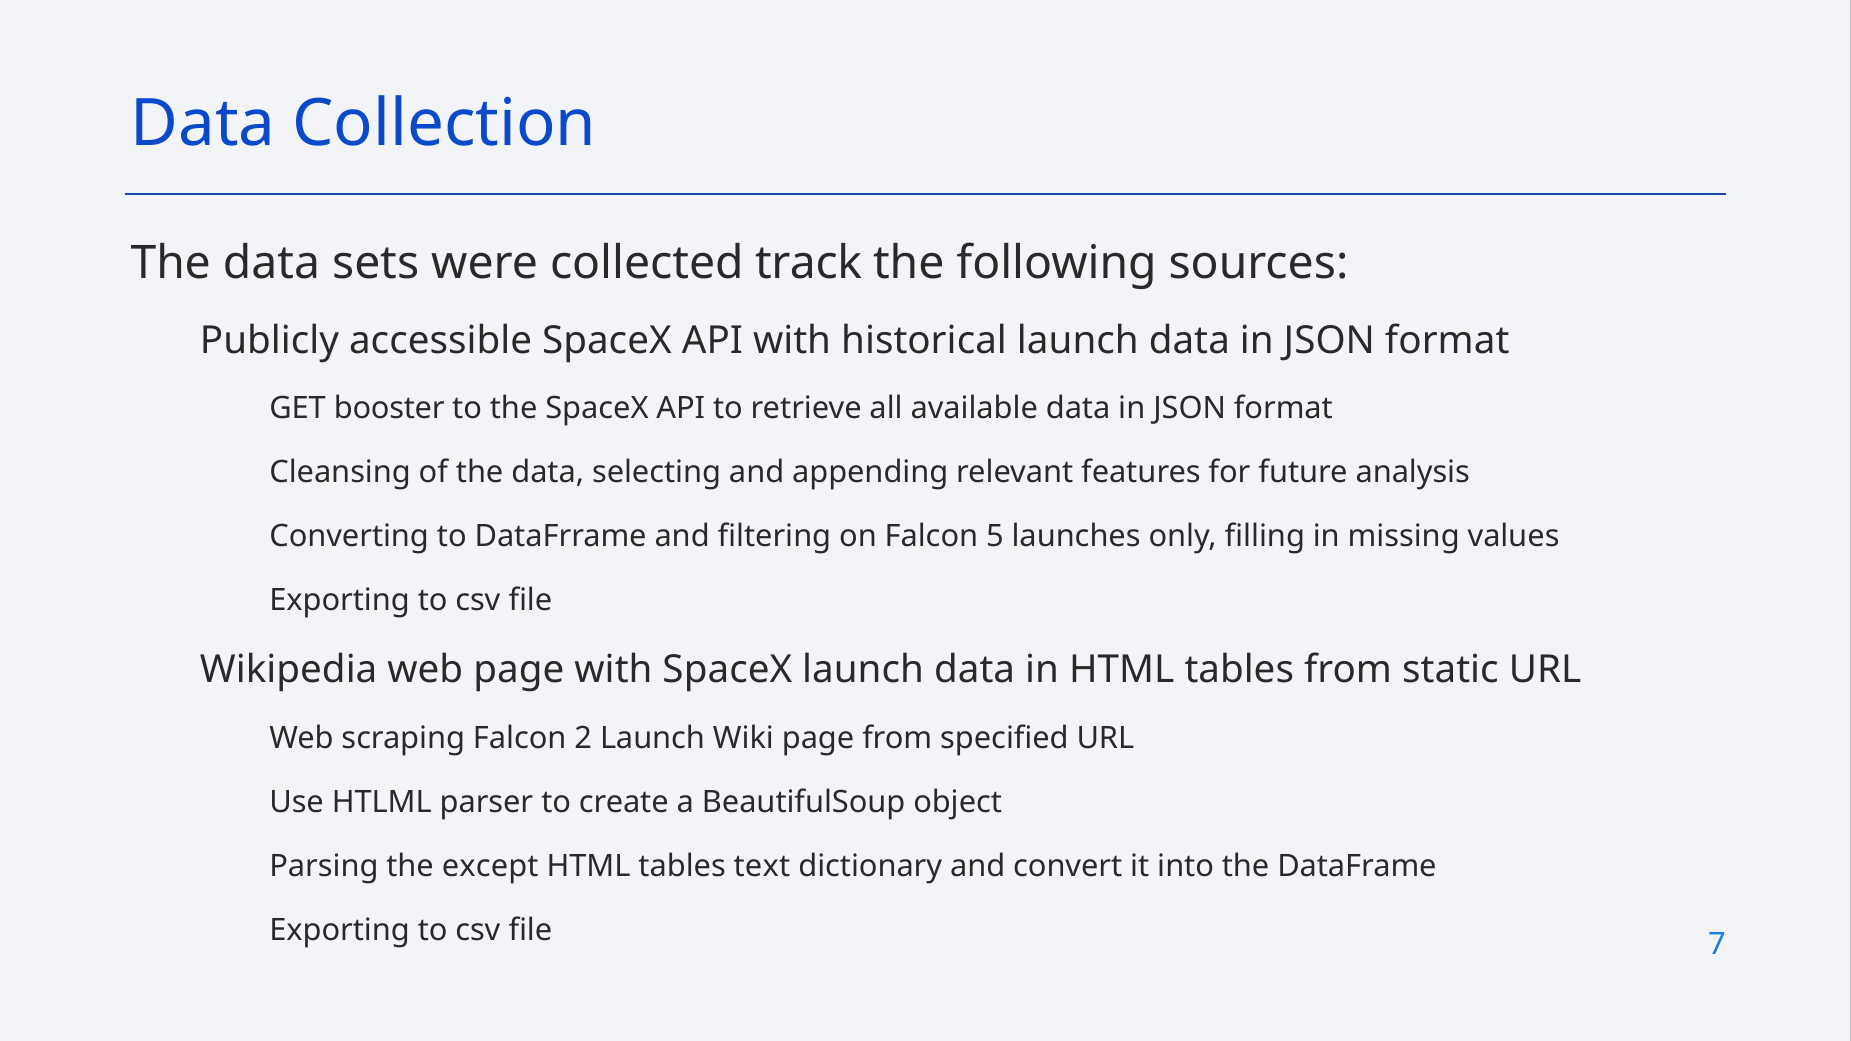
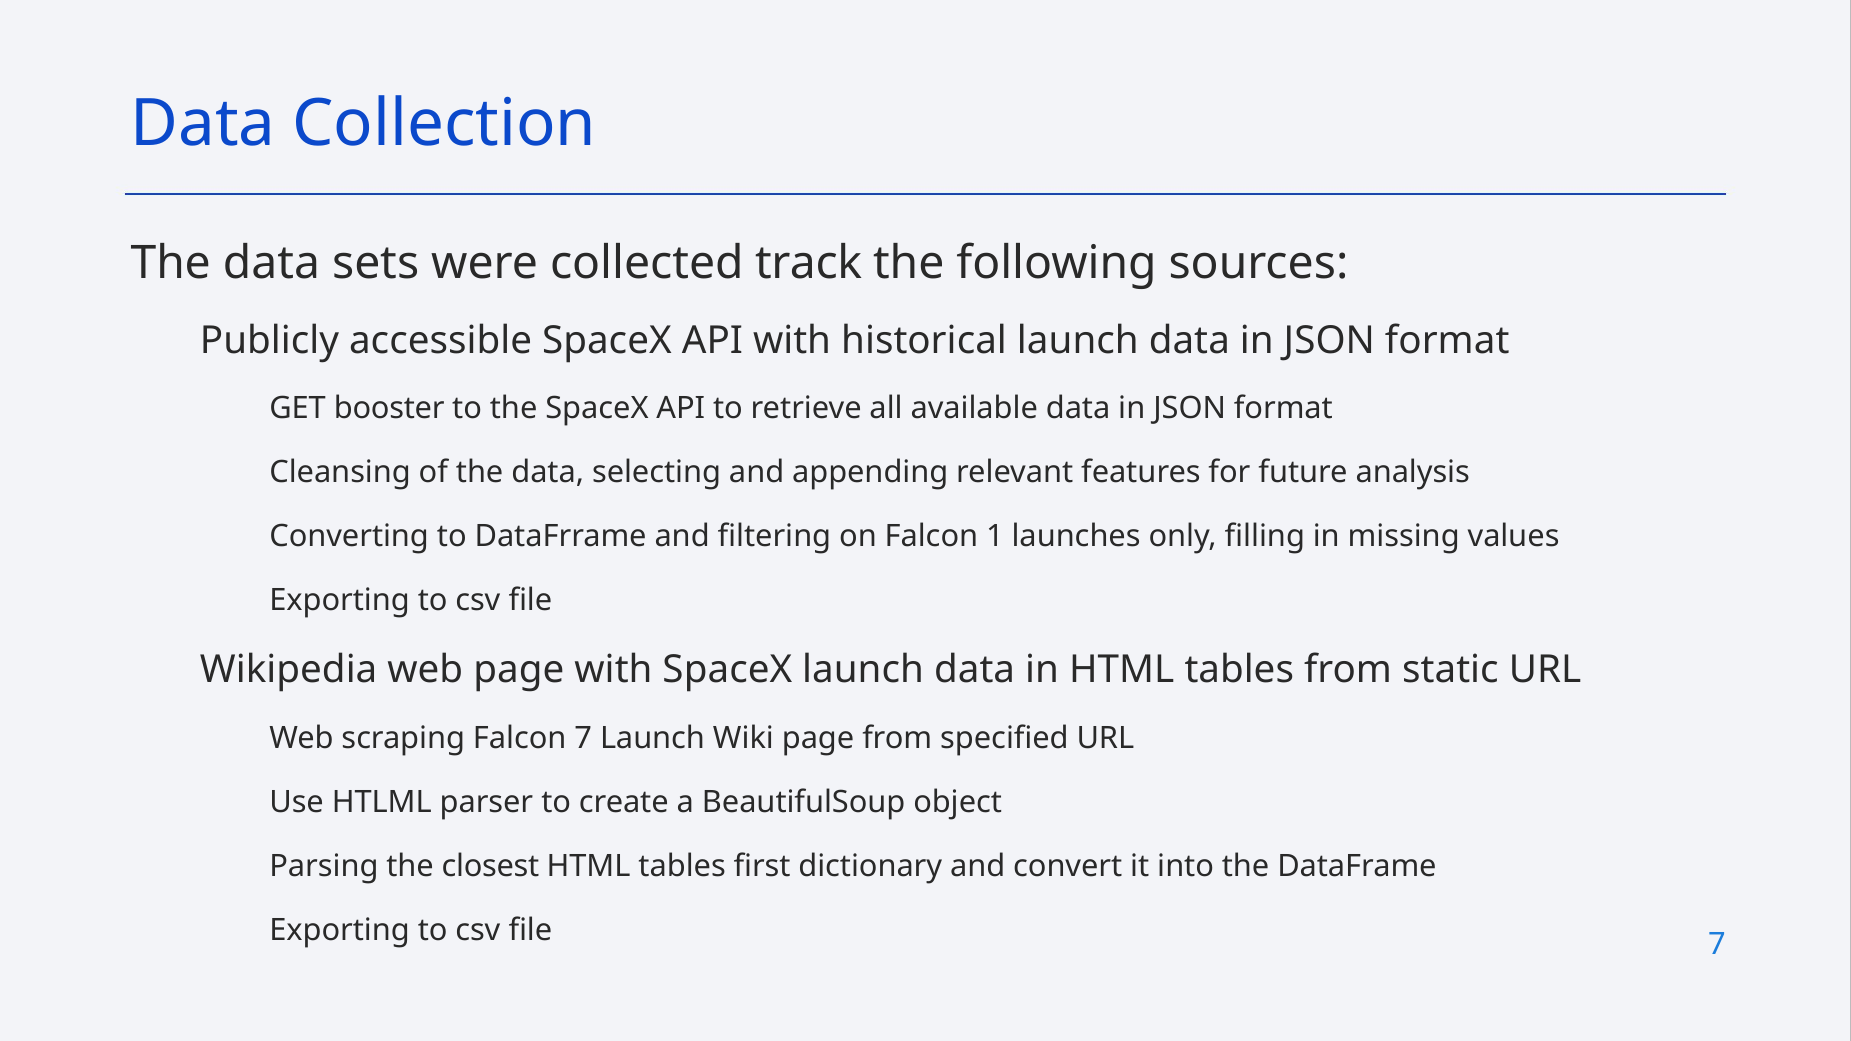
5: 5 -> 1
Falcon 2: 2 -> 7
except: except -> closest
text: text -> first
